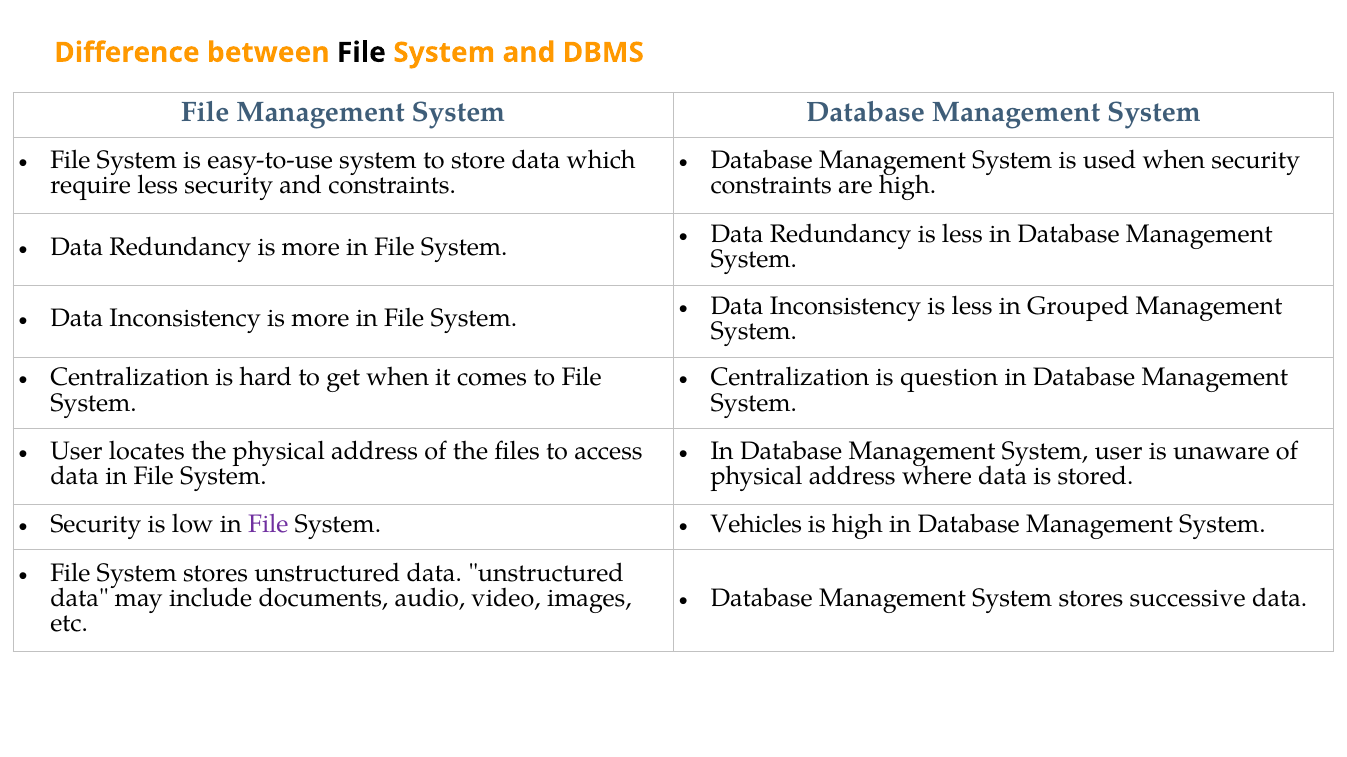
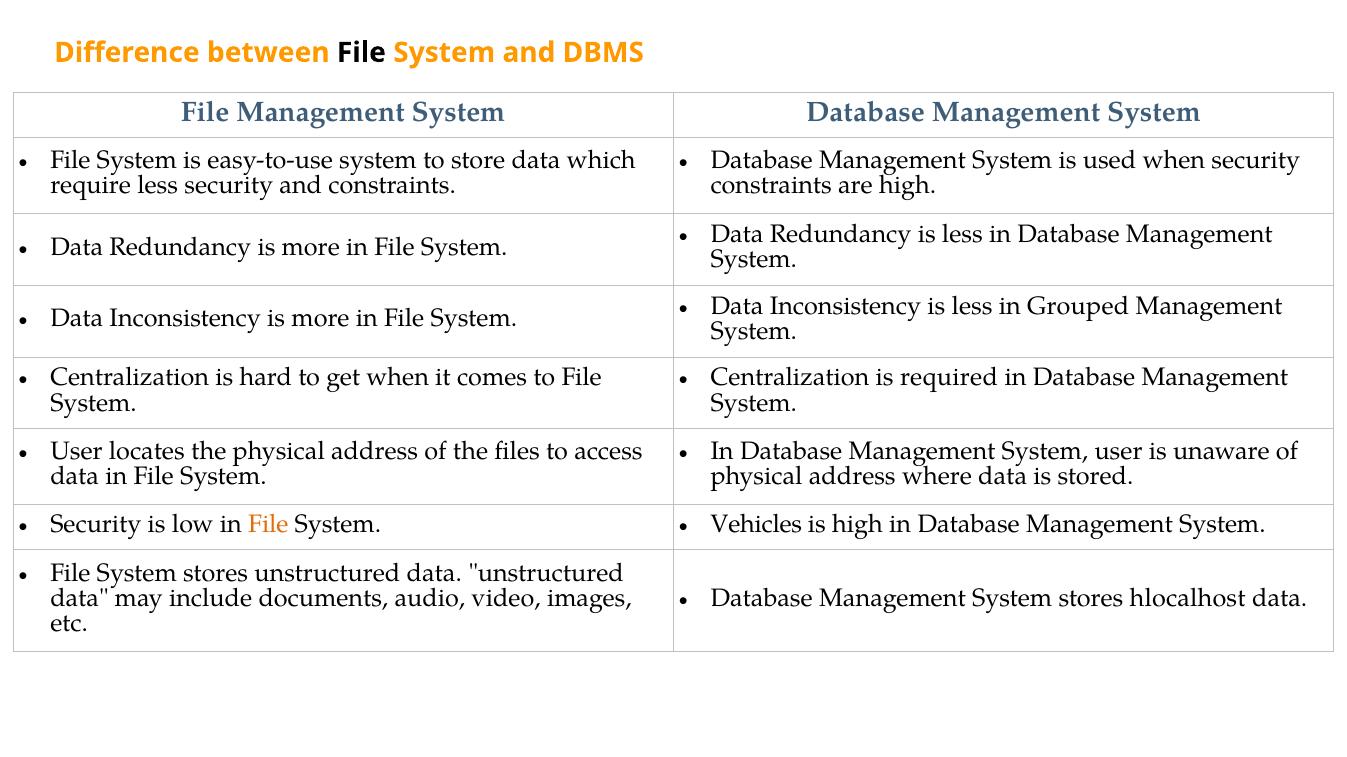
question: question -> required
File at (268, 525) colour: purple -> orange
successive: successive -> hlocalhost
